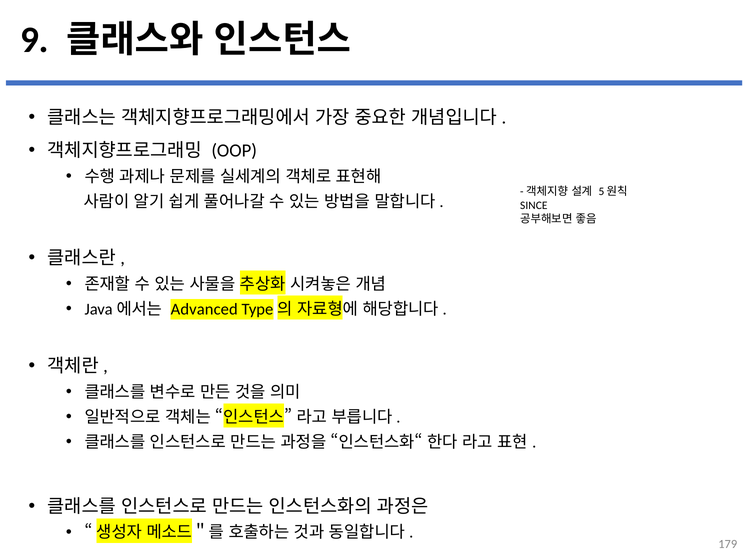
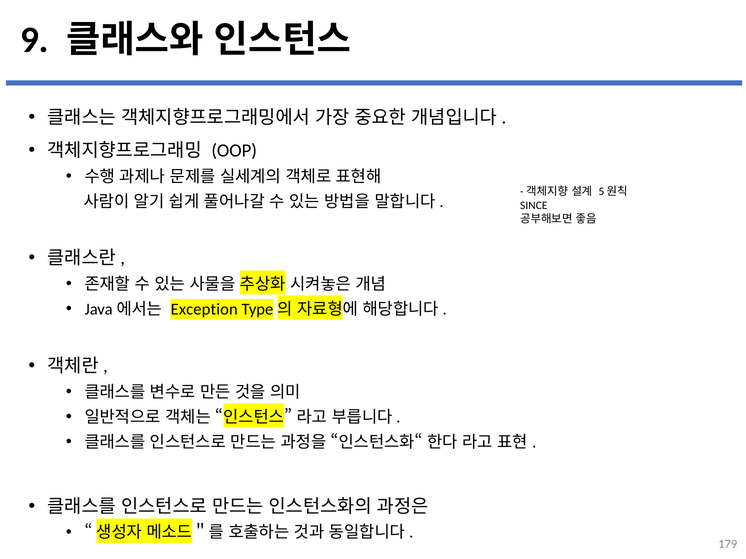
Advanced: Advanced -> Exception
